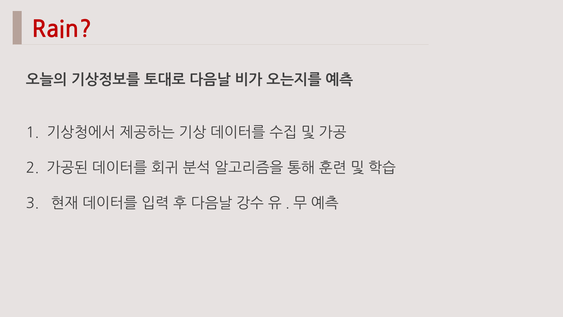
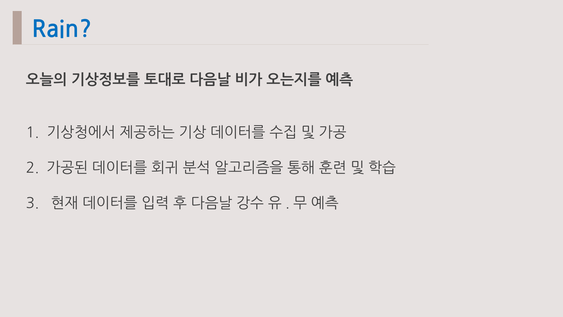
Rain colour: red -> blue
